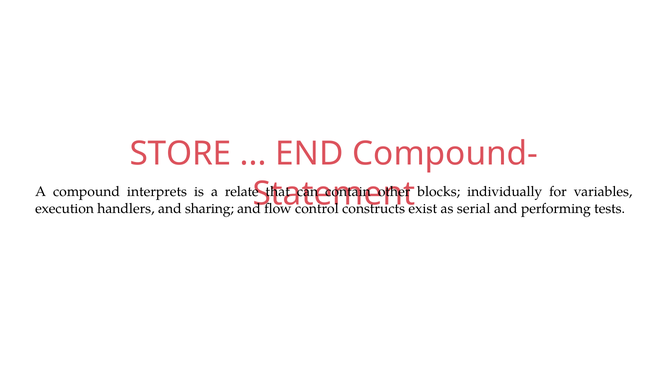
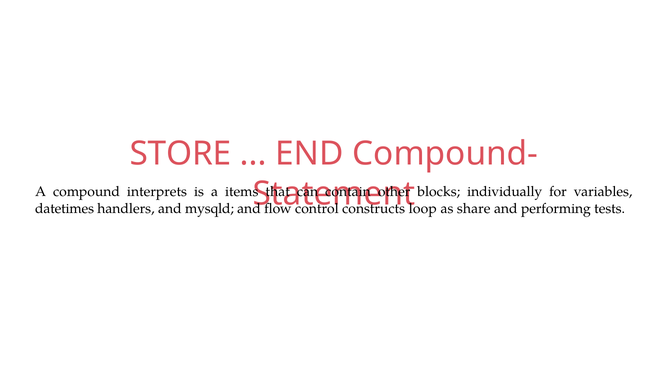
relate: relate -> items
execution: execution -> datetimes
sharing: sharing -> mysqld
exist: exist -> loop
serial: serial -> share
